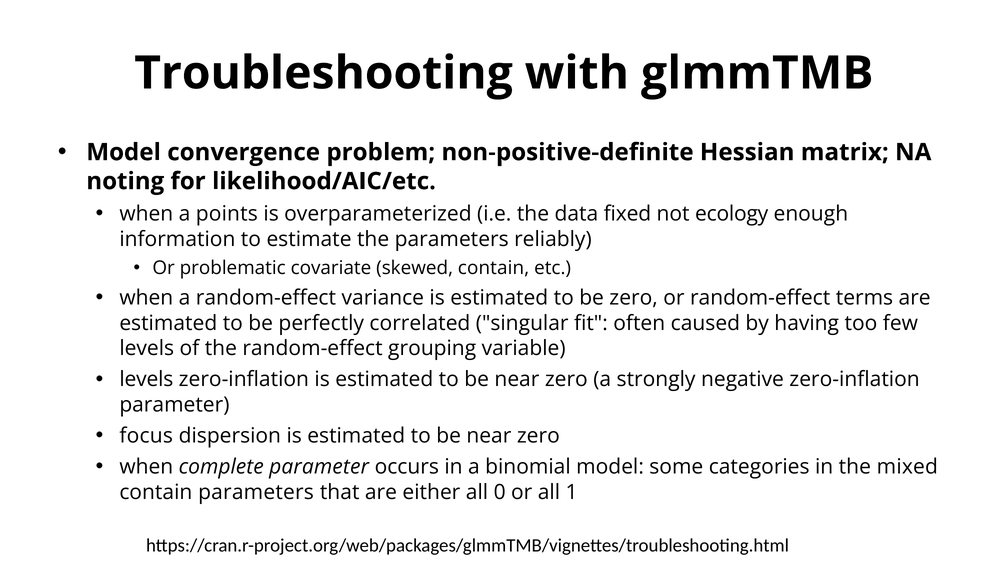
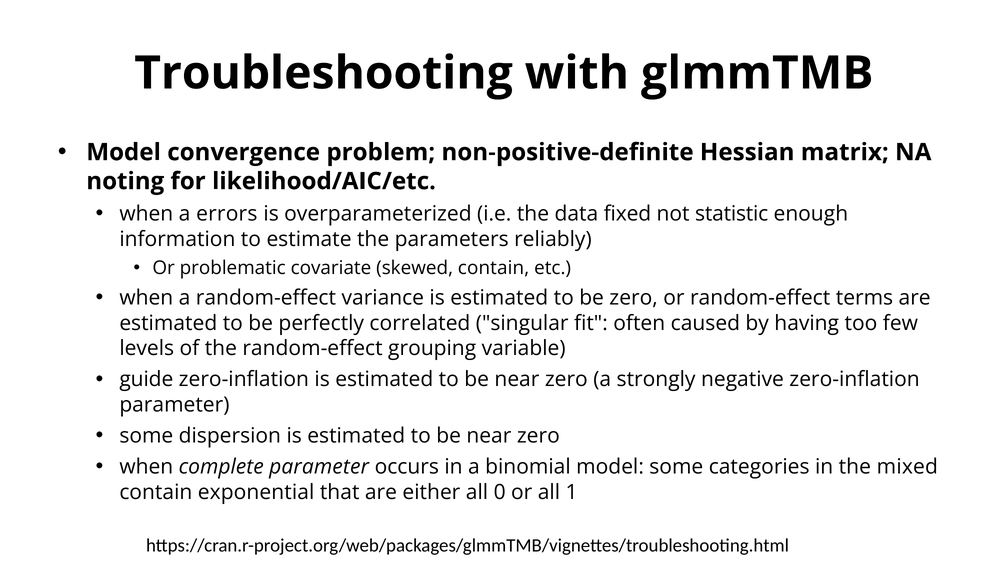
points: points -> errors
ecology: ecology -> statistic
levels at (146, 380): levels -> guide
focus at (146, 436): focus -> some
contain parameters: parameters -> exponential
